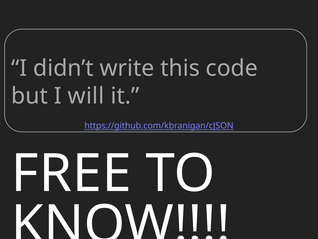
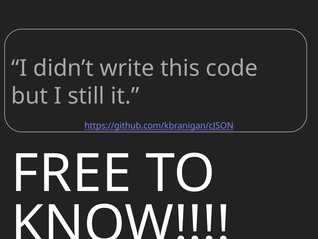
will: will -> still
